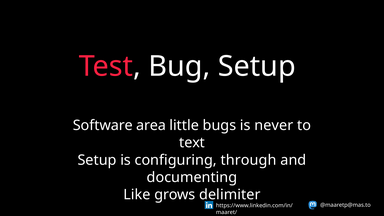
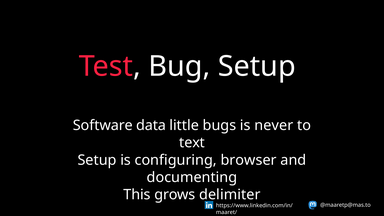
area: area -> data
through: through -> browser
Like: Like -> This
